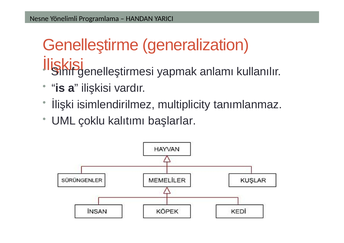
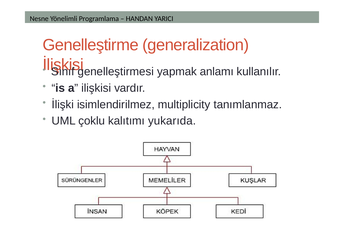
başlarlar: başlarlar -> yukarıda
